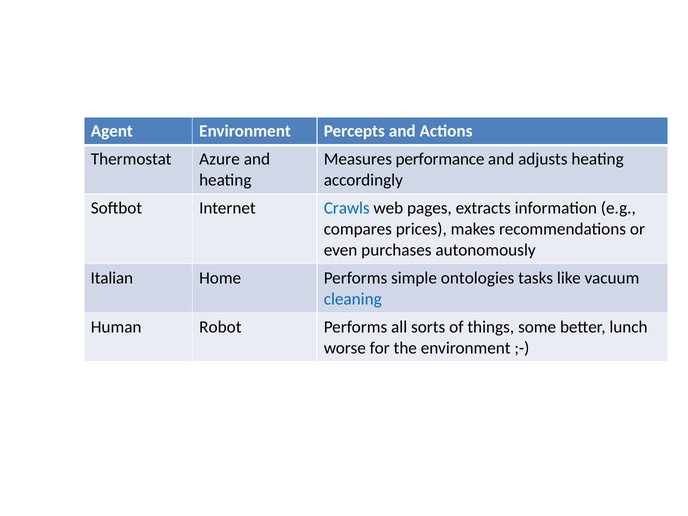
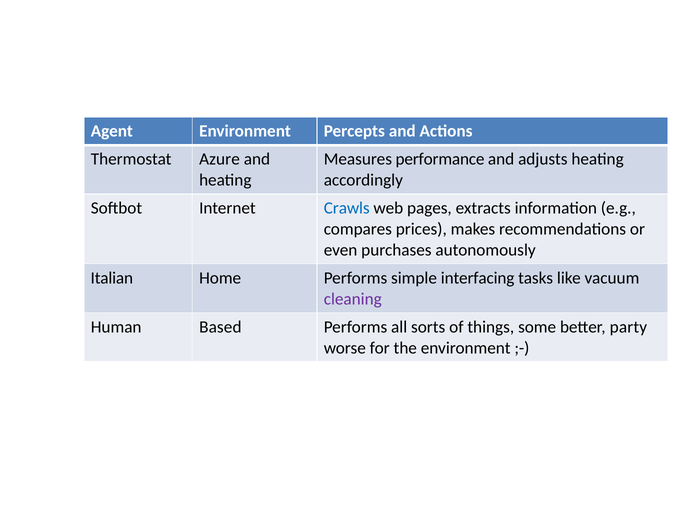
ontologies: ontologies -> interfacing
cleaning colour: blue -> purple
Robot: Robot -> Based
lunch: lunch -> party
